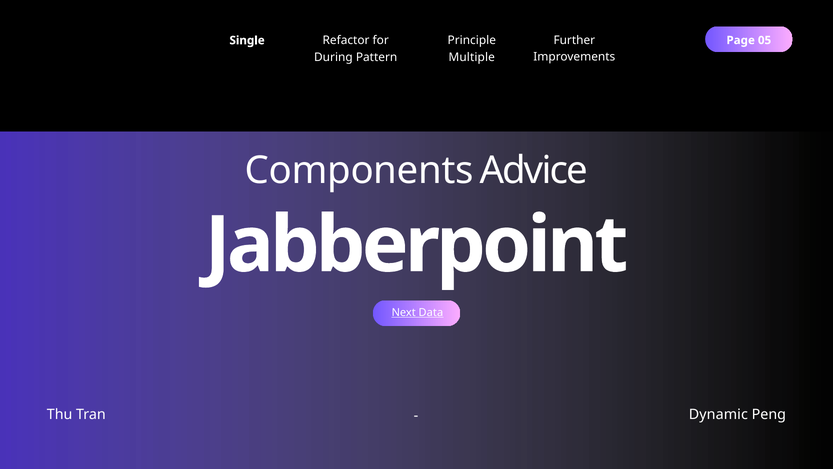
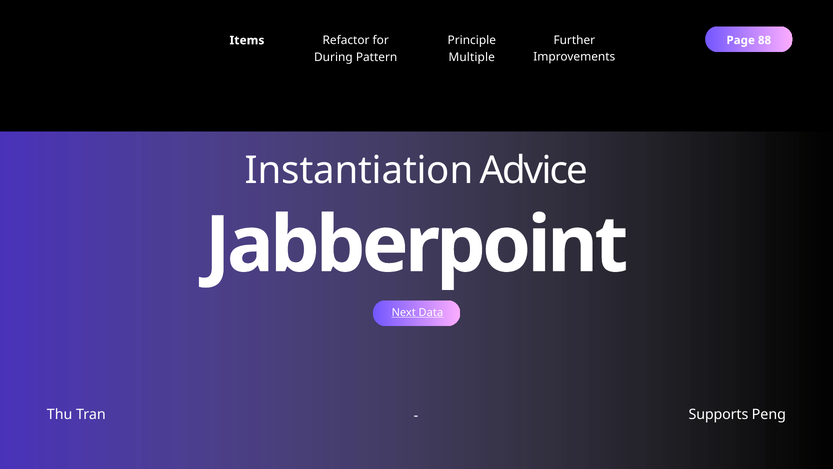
05: 05 -> 88
Single: Single -> Items
Components: Components -> Instantiation
Dynamic: Dynamic -> Supports
